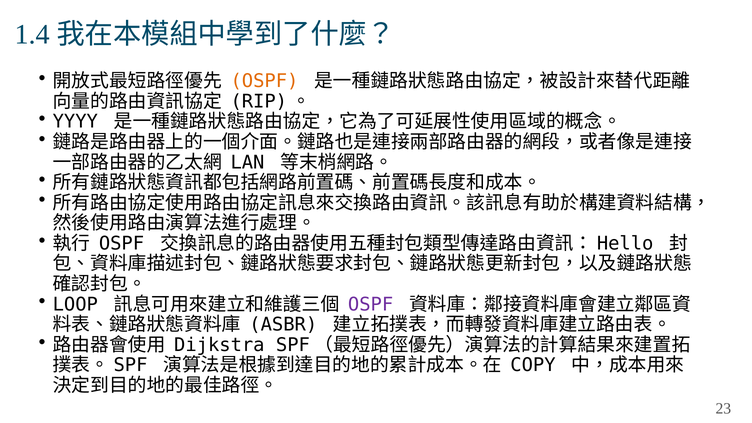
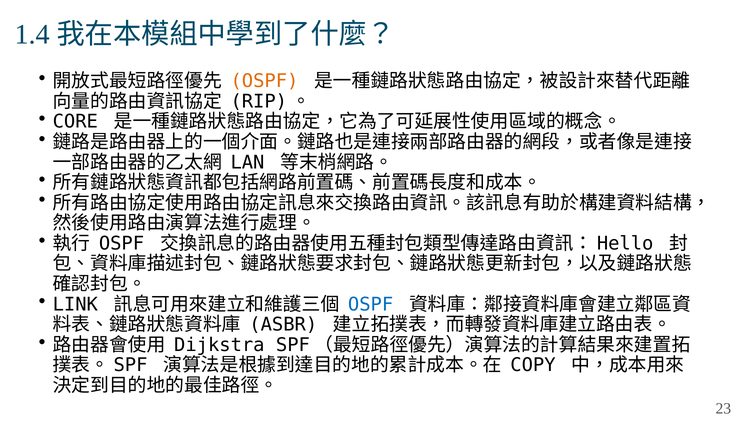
YYYY: YYYY -> CORE
LOOP: LOOP -> LINK
OSPF at (371, 304) colour: purple -> blue
